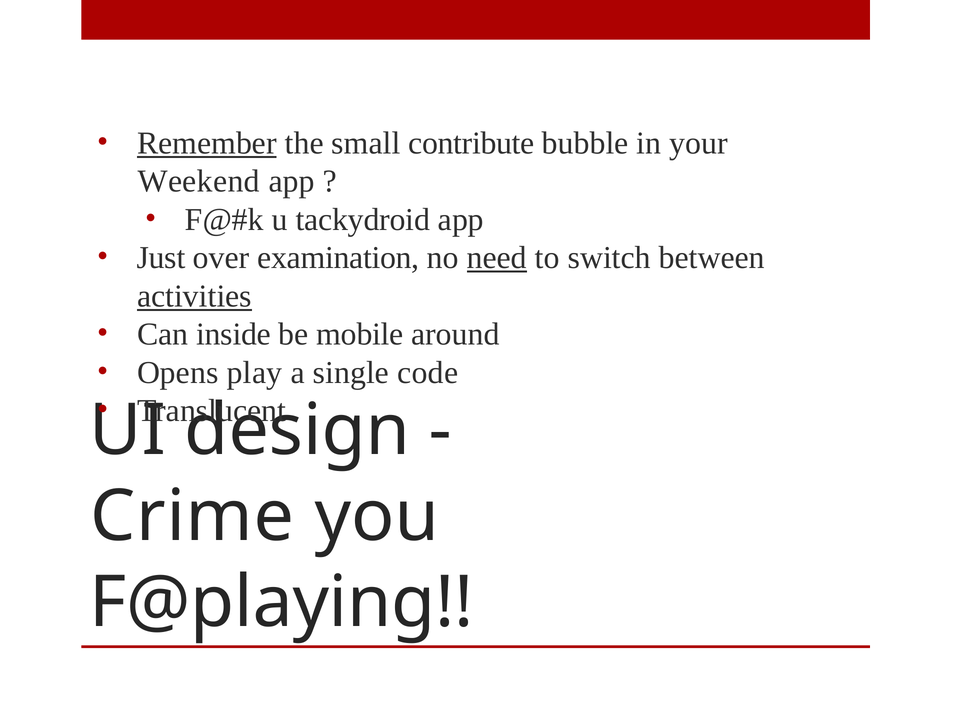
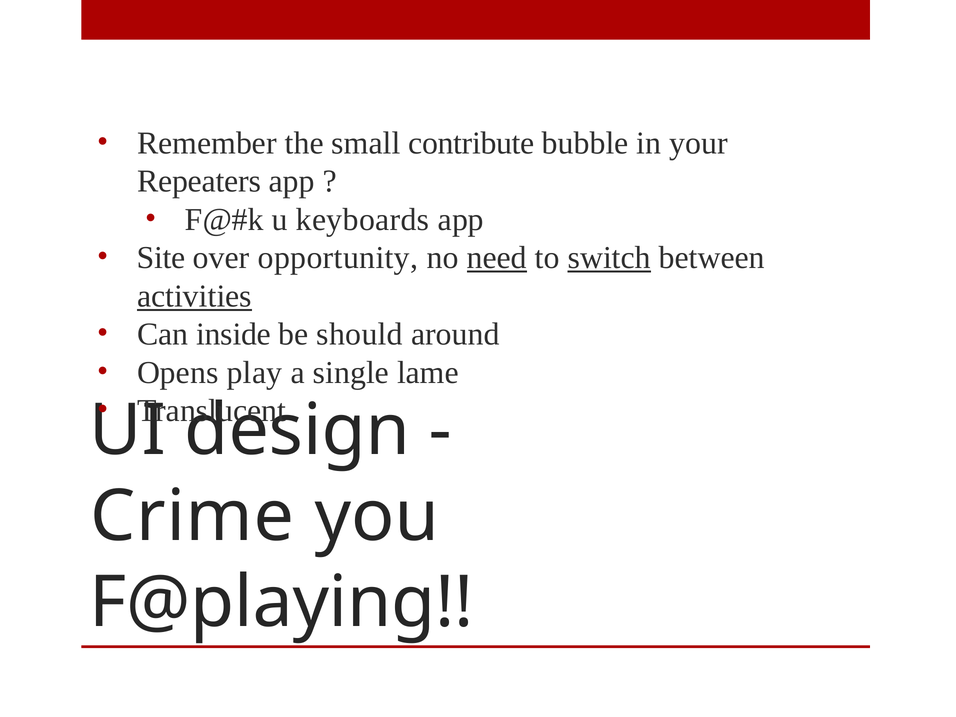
Remember underline: present -> none
Weekend: Weekend -> Repeaters
tackydroid: tackydroid -> keyboards
Just: Just -> Site
examination: examination -> opportunity
switch underline: none -> present
mobile: mobile -> should
code: code -> lame
